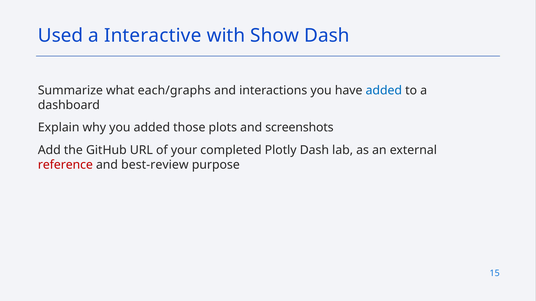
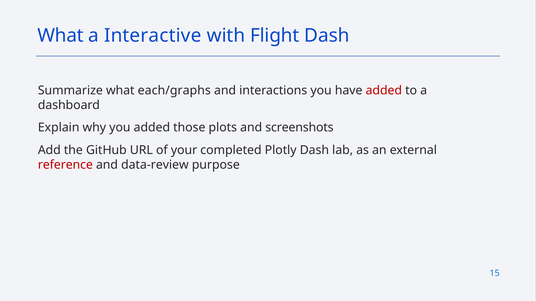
Used at (61, 36): Used -> What
Show: Show -> Flight
added at (384, 90) colour: blue -> red
best-review: best-review -> data-review
